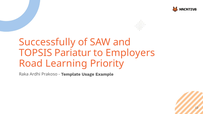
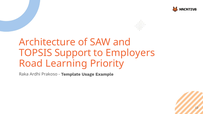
Successfully: Successfully -> Architecture
Pariatur: Pariatur -> Support
